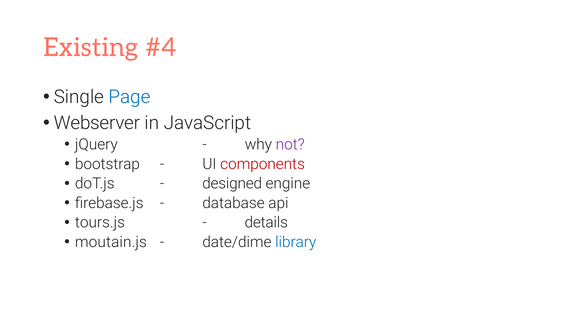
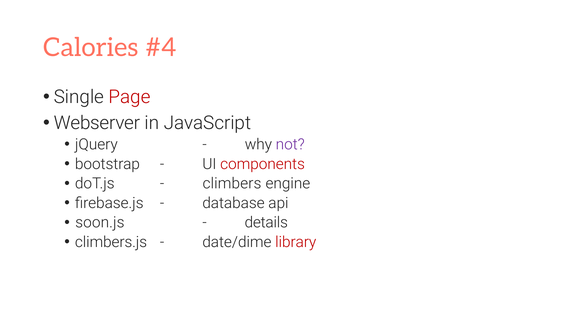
Existing: Existing -> Calories
Page colour: blue -> red
designed: designed -> climbers
tours.js: tours.js -> soon.js
moutain.js: moutain.js -> climbers.js
library colour: blue -> red
